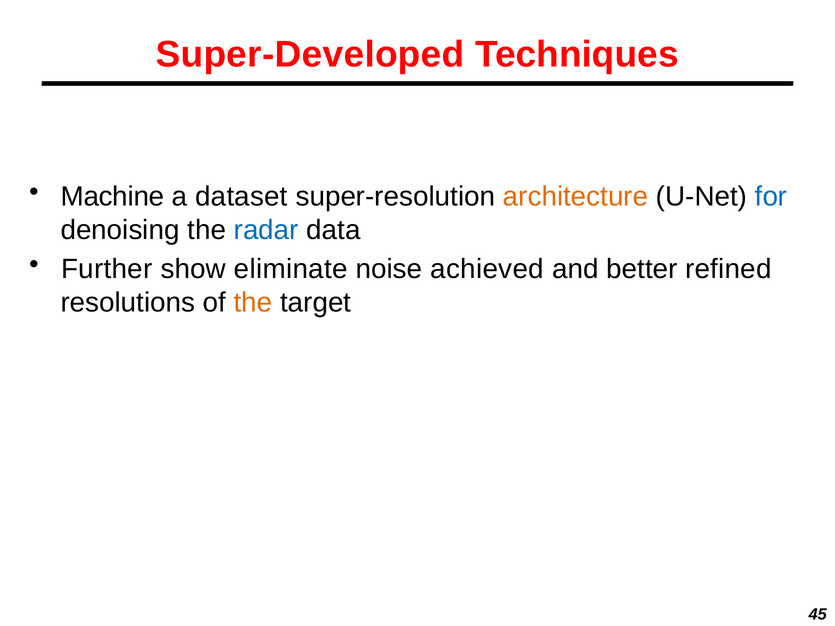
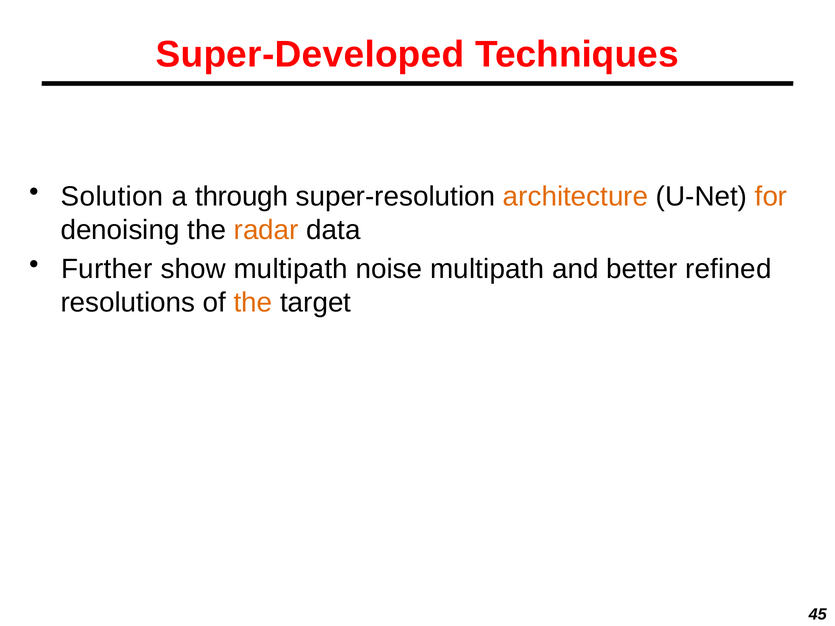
Machine: Machine -> Solution
dataset: dataset -> through
for colour: blue -> orange
radar colour: blue -> orange
show eliminate: eliminate -> multipath
noise achieved: achieved -> multipath
